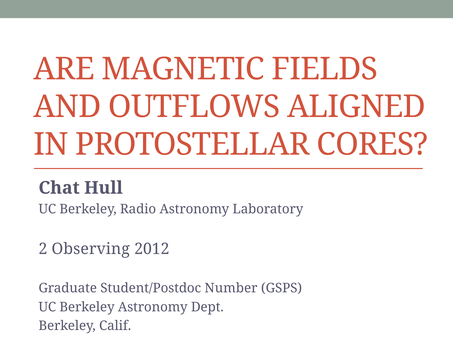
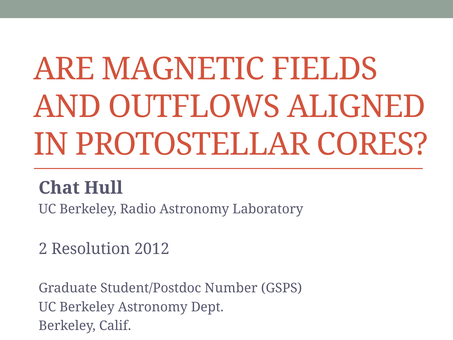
Observing: Observing -> Resolution
